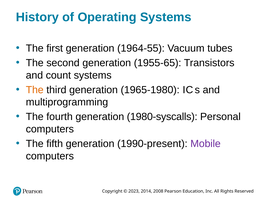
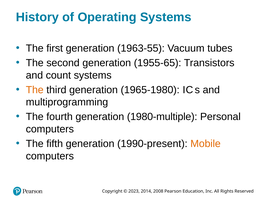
1964-55: 1964-55 -> 1963-55
1980-syscalls: 1980-syscalls -> 1980-multiple
Mobile colour: purple -> orange
